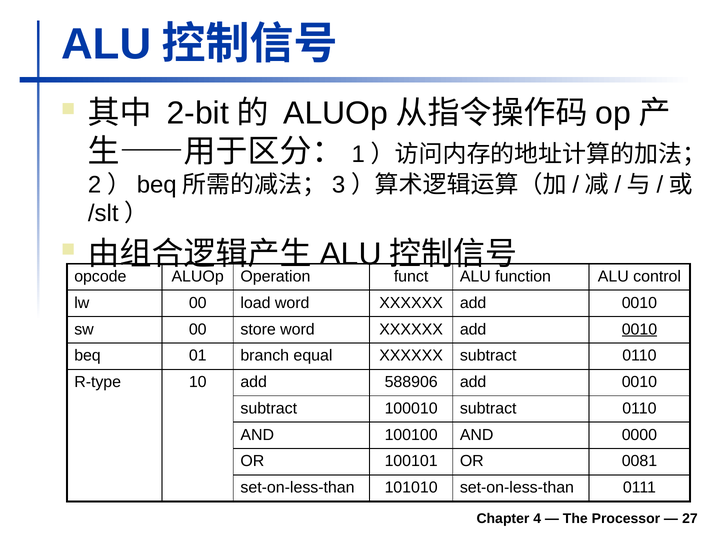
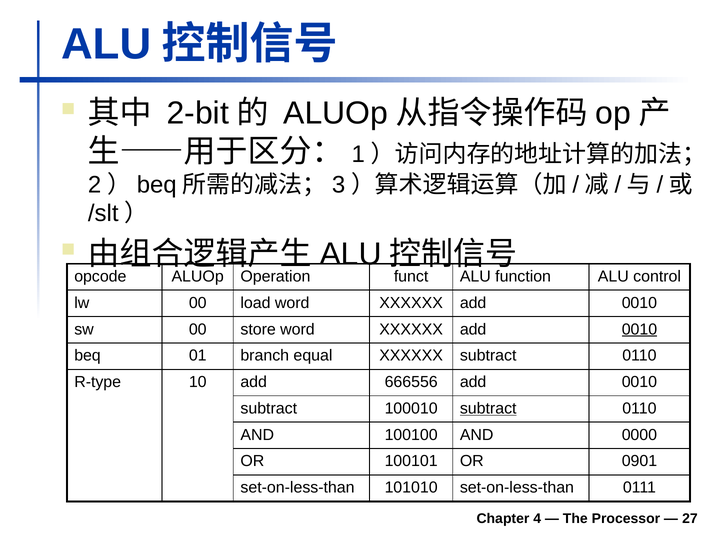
588906: 588906 -> 666556
subtract at (488, 409) underline: none -> present
0081: 0081 -> 0901
